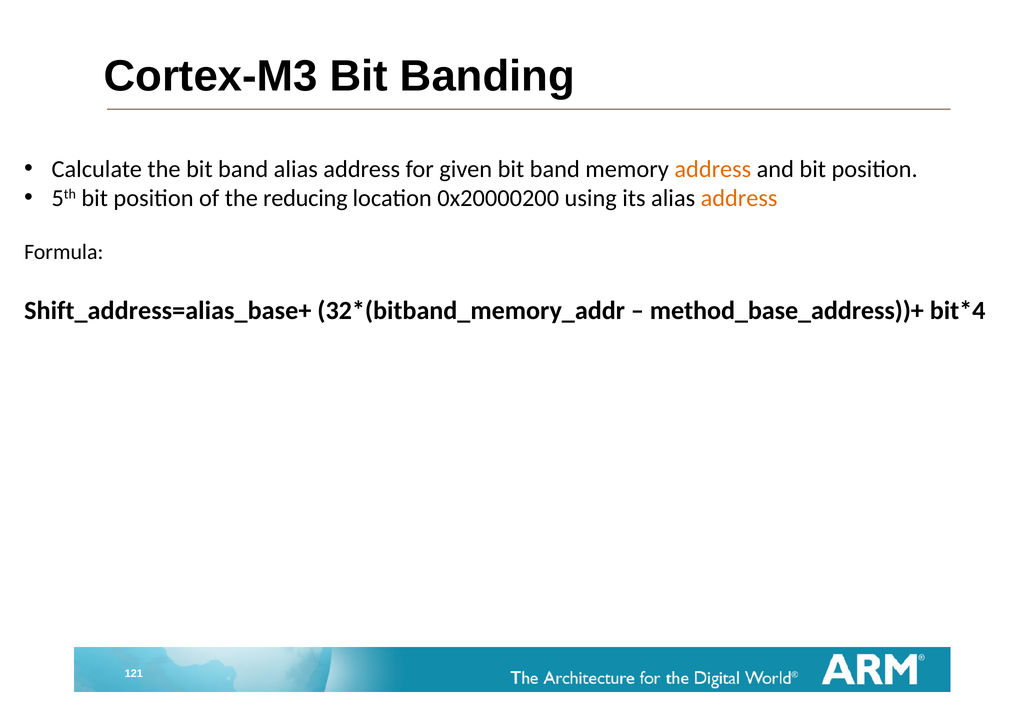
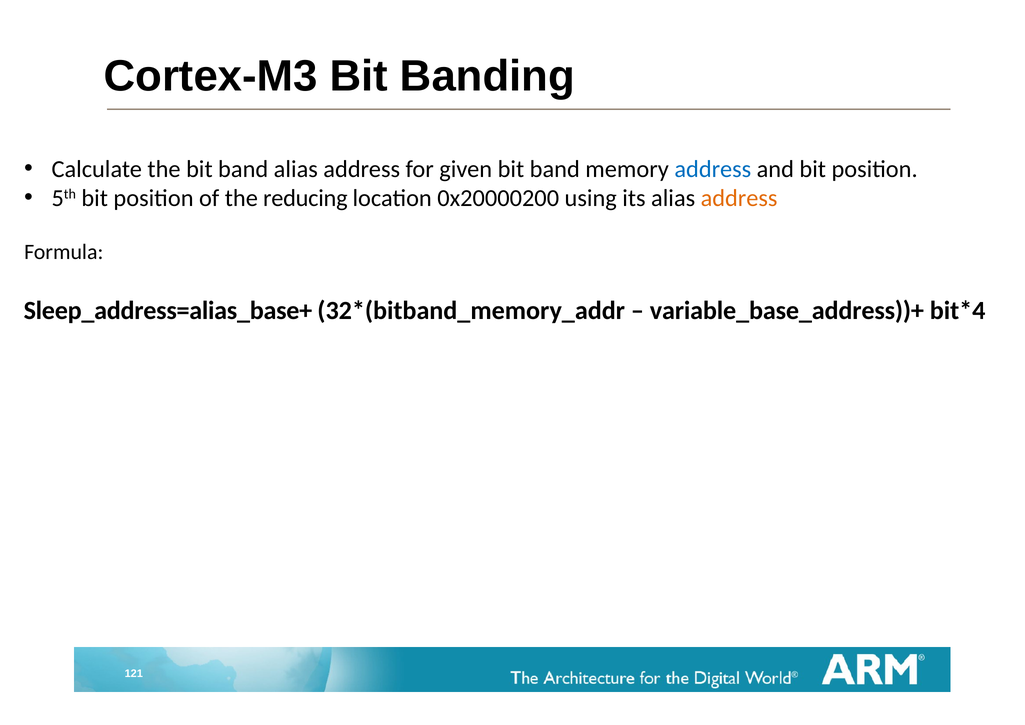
address at (713, 169) colour: orange -> blue
Shift_address=alias_base+: Shift_address=alias_base+ -> Sleep_address=alias_base+
method_base_address))+: method_base_address))+ -> variable_base_address))+
